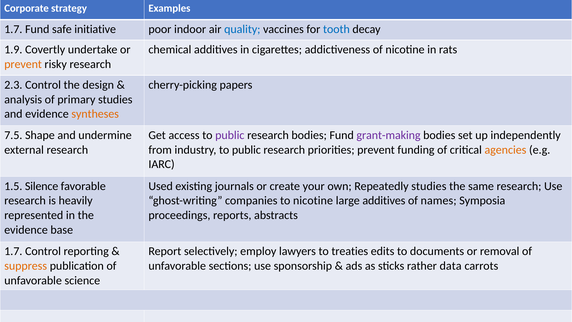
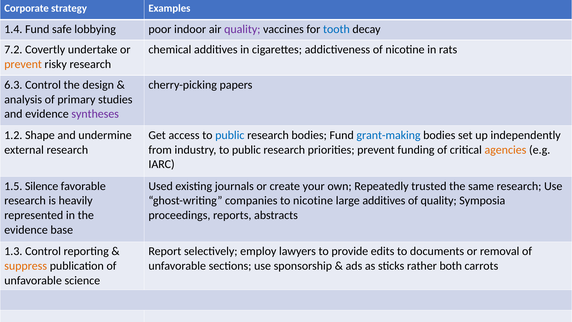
1.7 at (13, 29): 1.7 -> 1.4
initiative: initiative -> lobbying
quality at (242, 29) colour: blue -> purple
1.9: 1.9 -> 7.2
2.3: 2.3 -> 6.3
syntheses colour: orange -> purple
7.5: 7.5 -> 1.2
public at (230, 135) colour: purple -> blue
grant-making colour: purple -> blue
Repeatedly studies: studies -> trusted
of names: names -> quality
1.7 at (13, 251): 1.7 -> 1.3
treaties: treaties -> provide
data: data -> both
